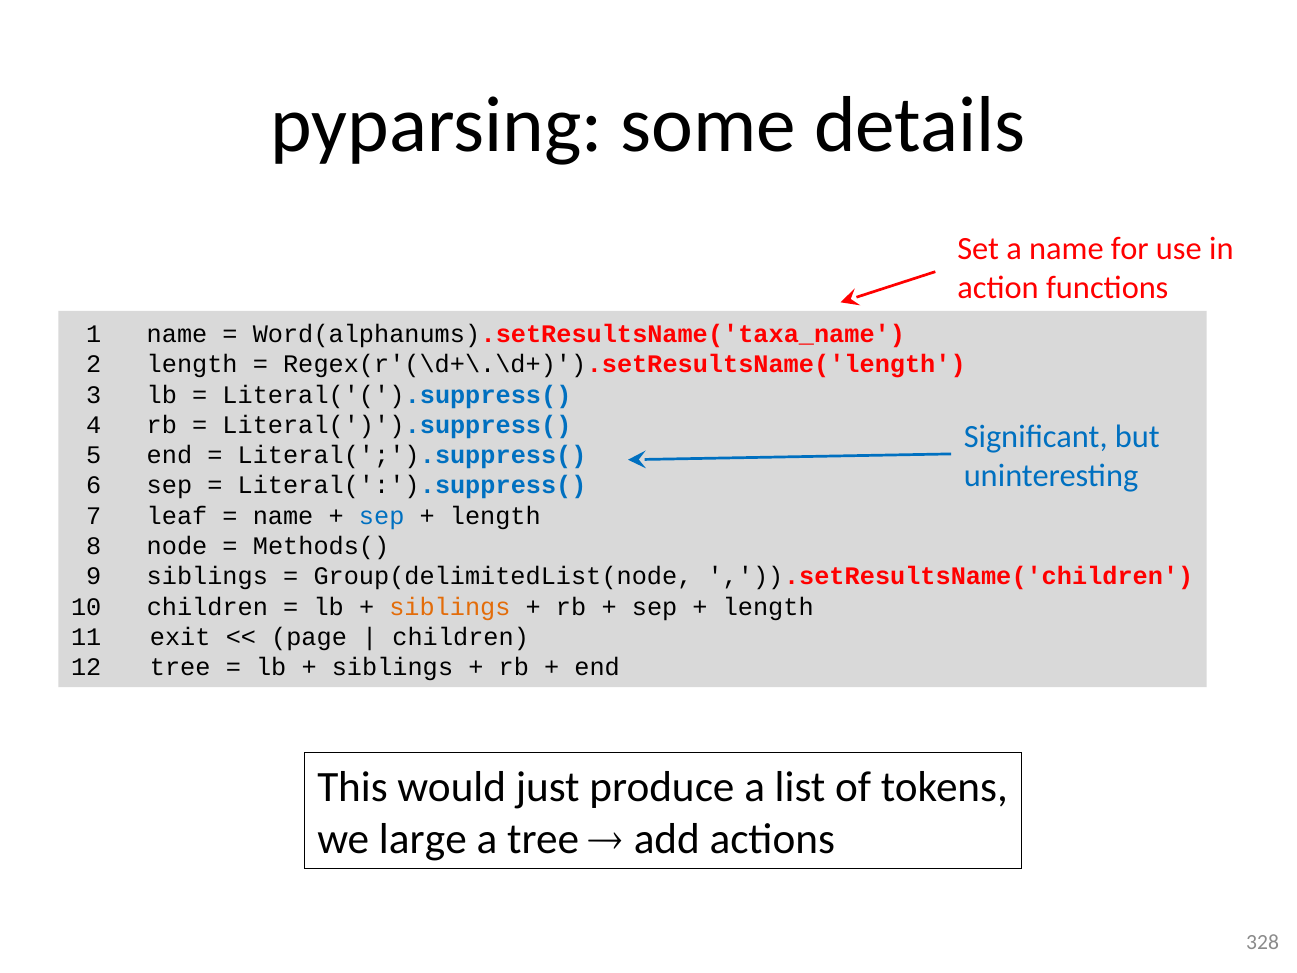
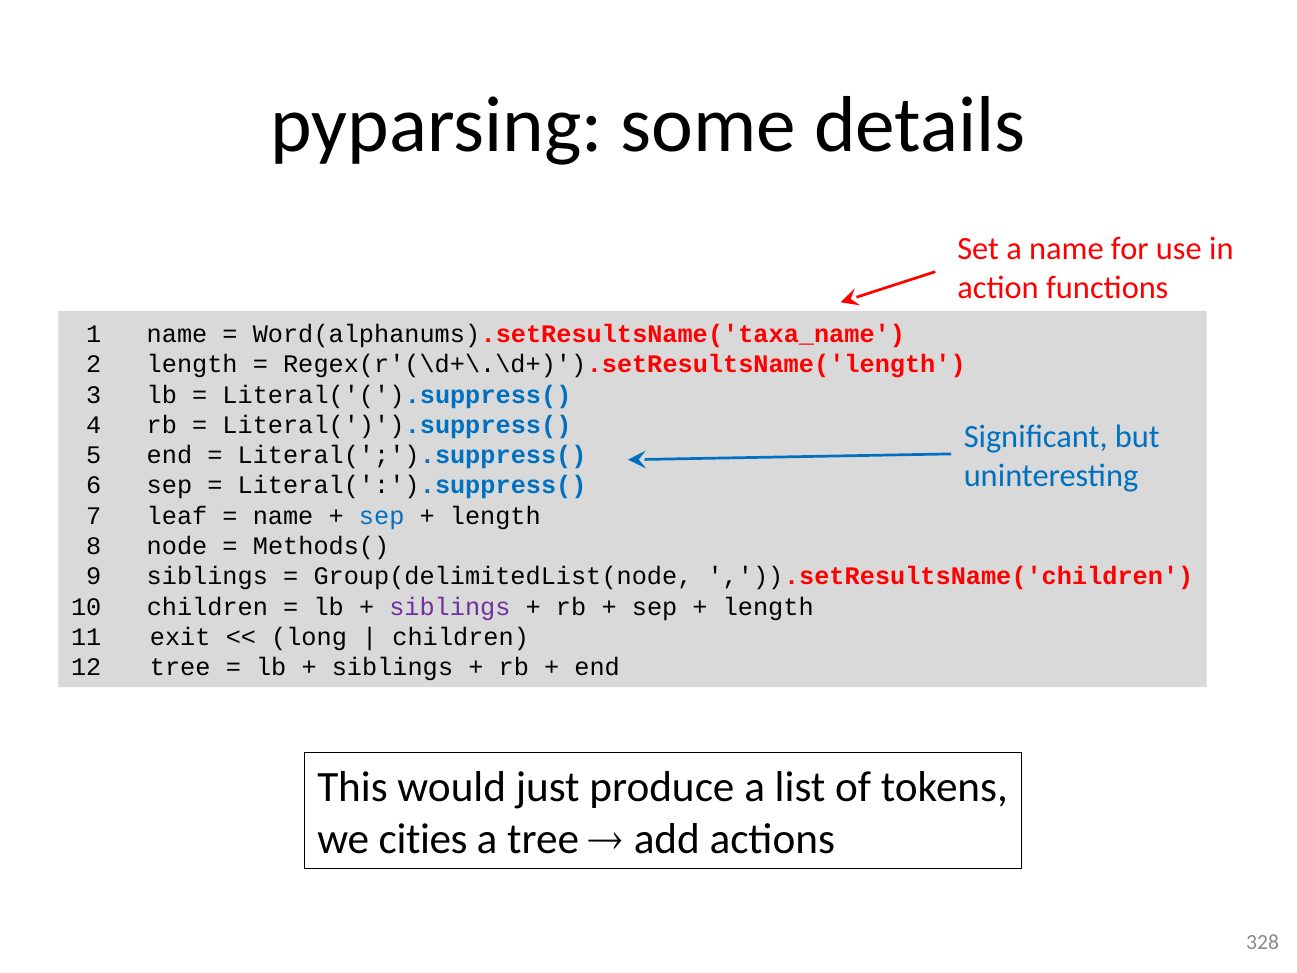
siblings at (450, 607) colour: orange -> purple
page: page -> long
large: large -> cities
